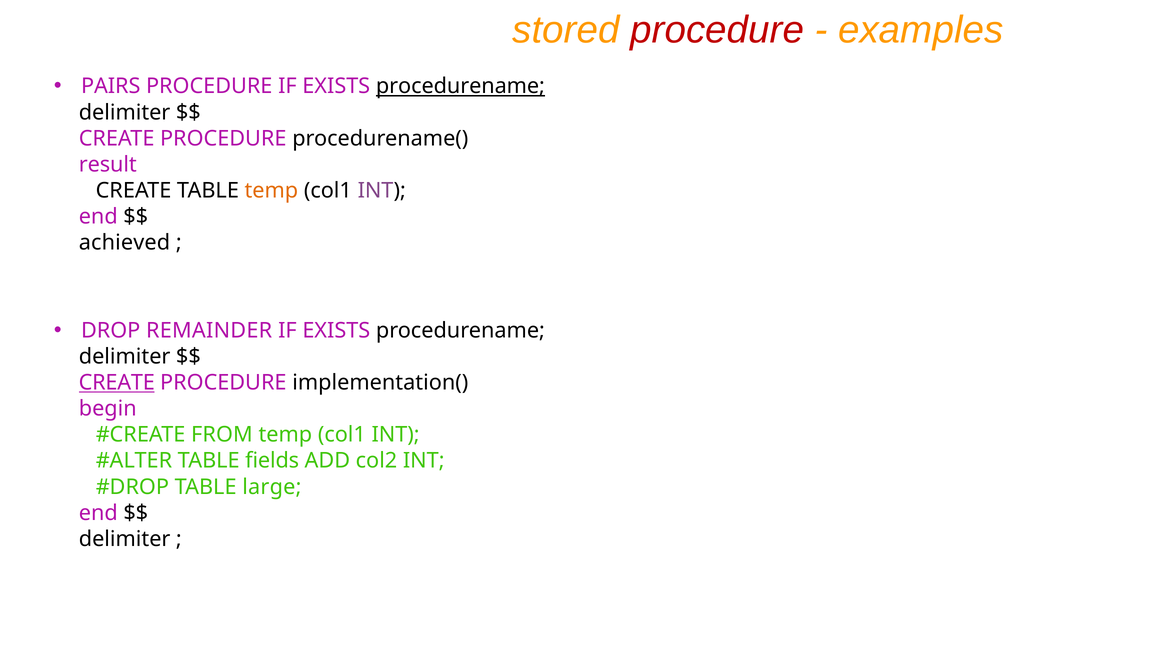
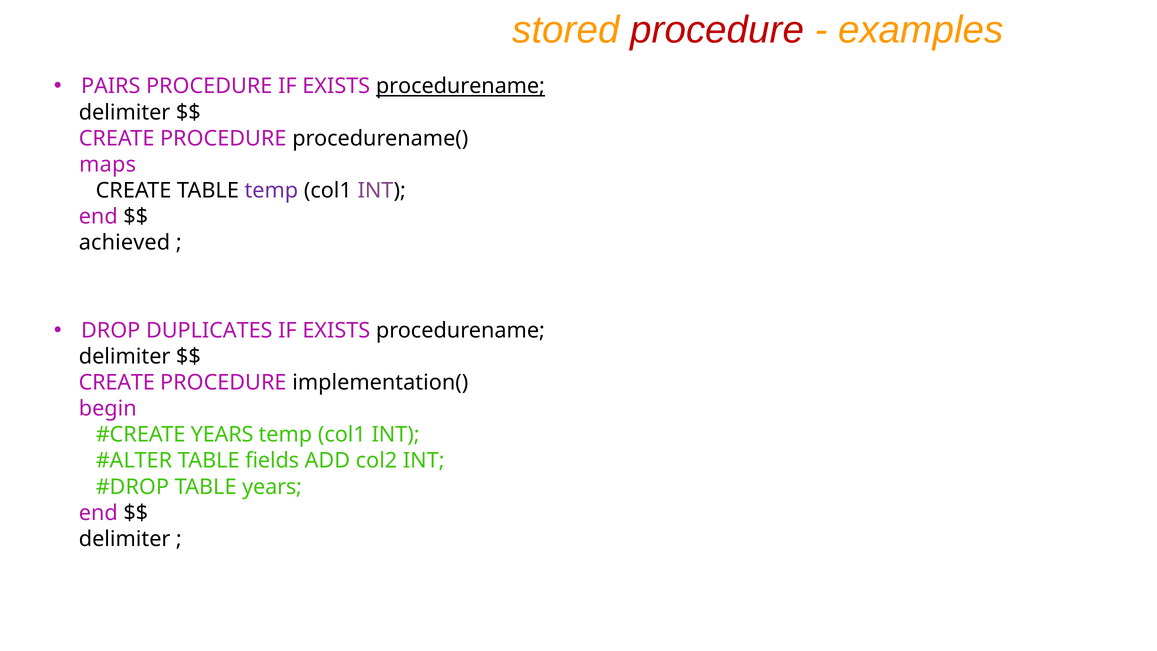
result: result -> maps
temp at (271, 190) colour: orange -> purple
REMAINDER: REMAINDER -> DUPLICATES
CREATE at (117, 383) underline: present -> none
FROM at (222, 435): FROM -> YEARS
TABLE large: large -> years
